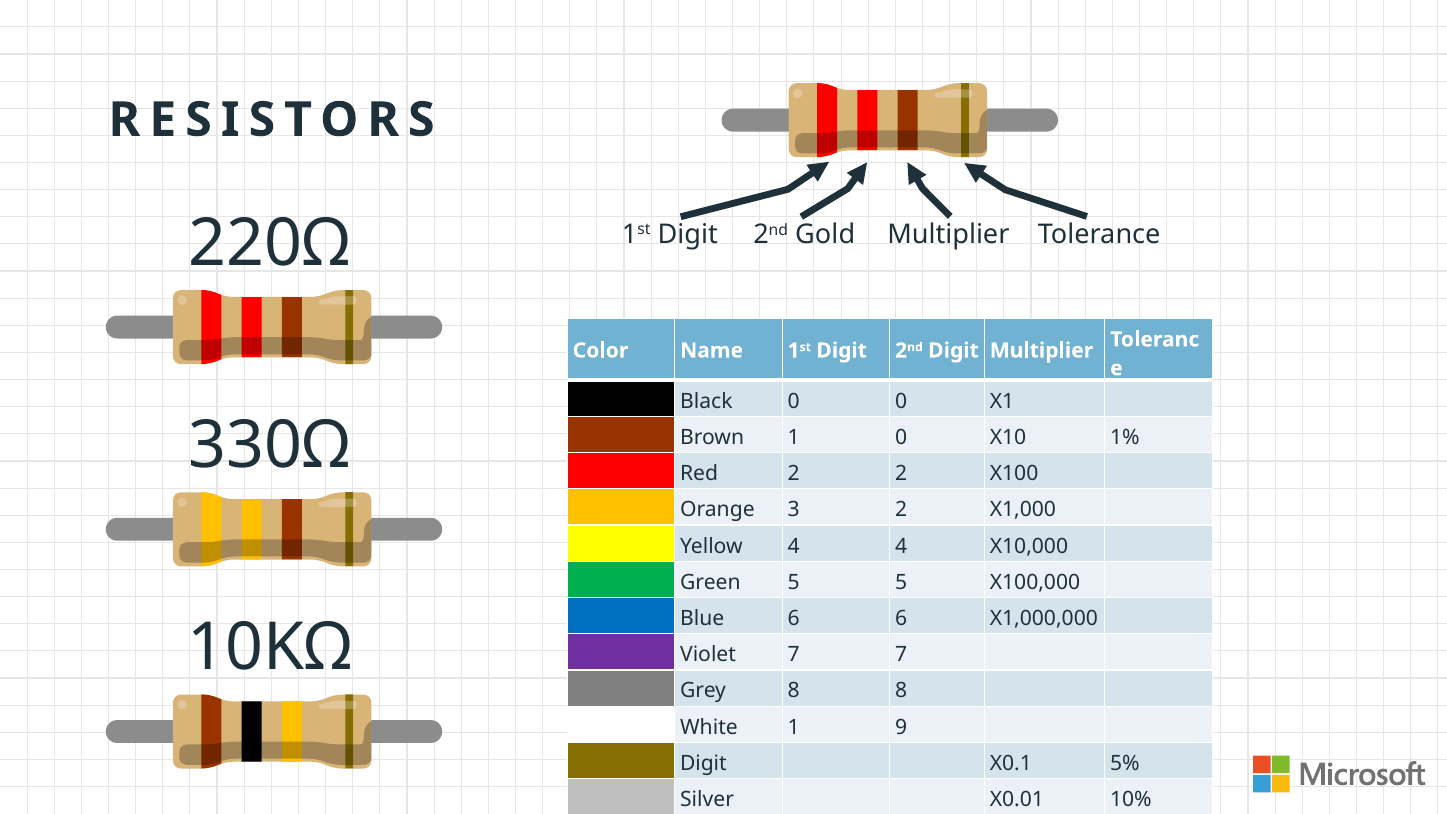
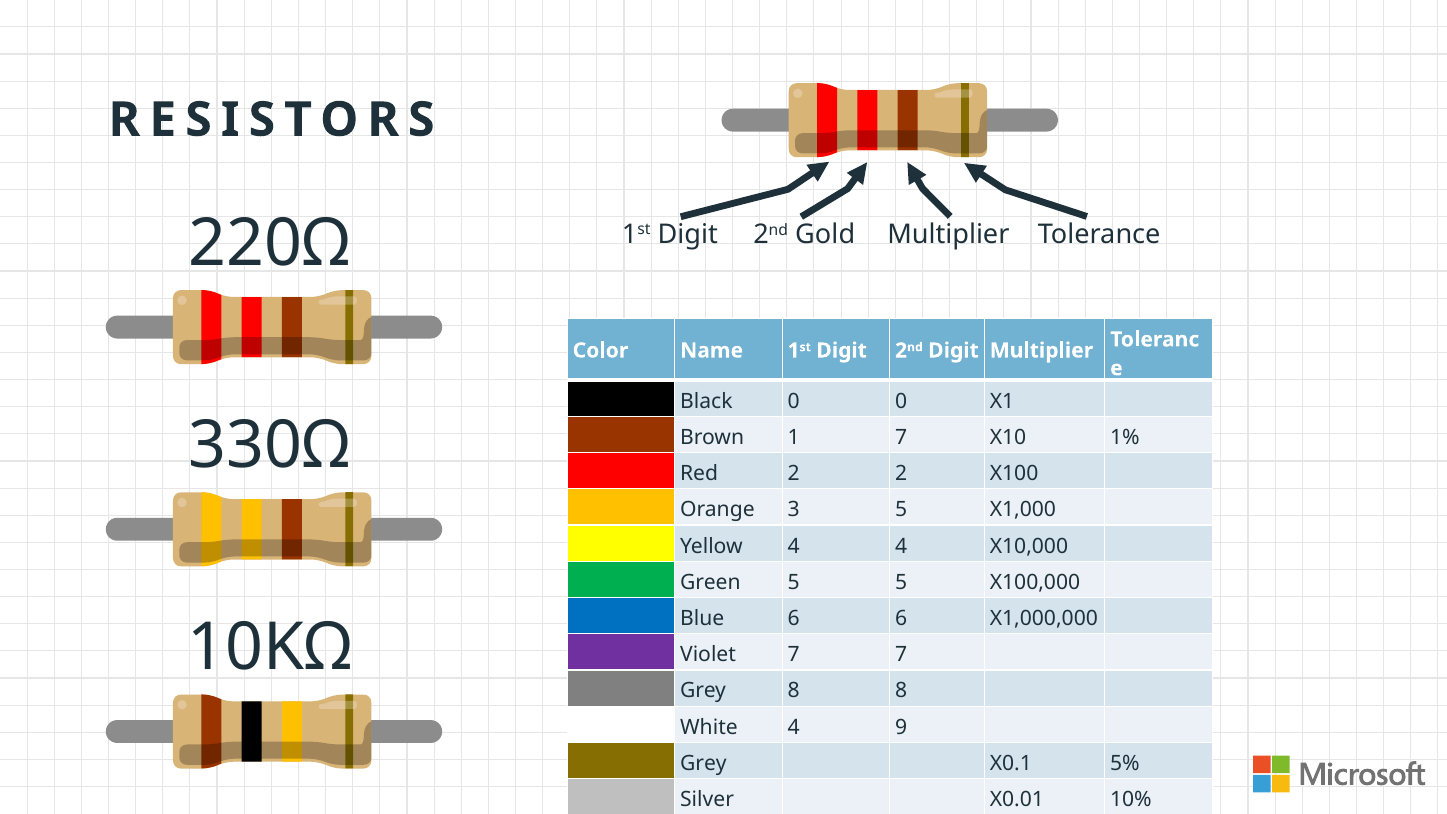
1 0: 0 -> 7
3 2: 2 -> 5
White 1: 1 -> 4
Digit at (703, 763): Digit -> Grey
